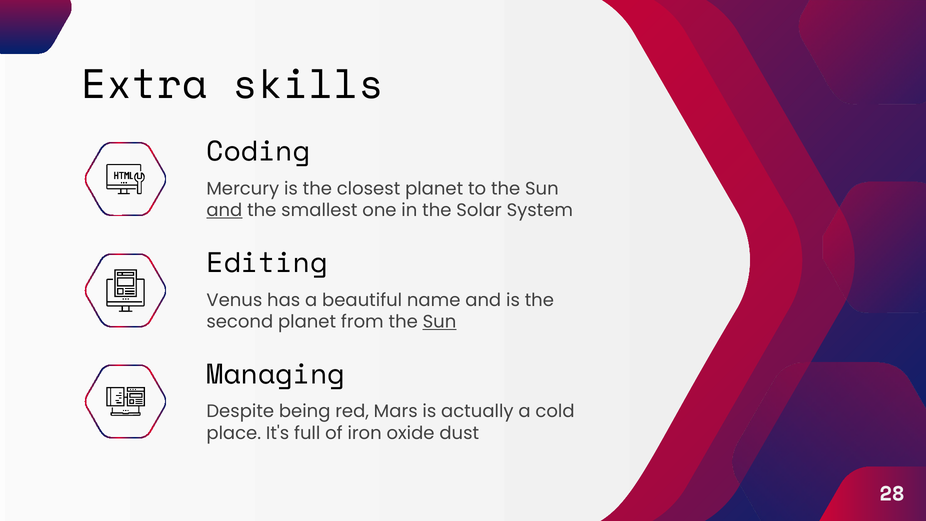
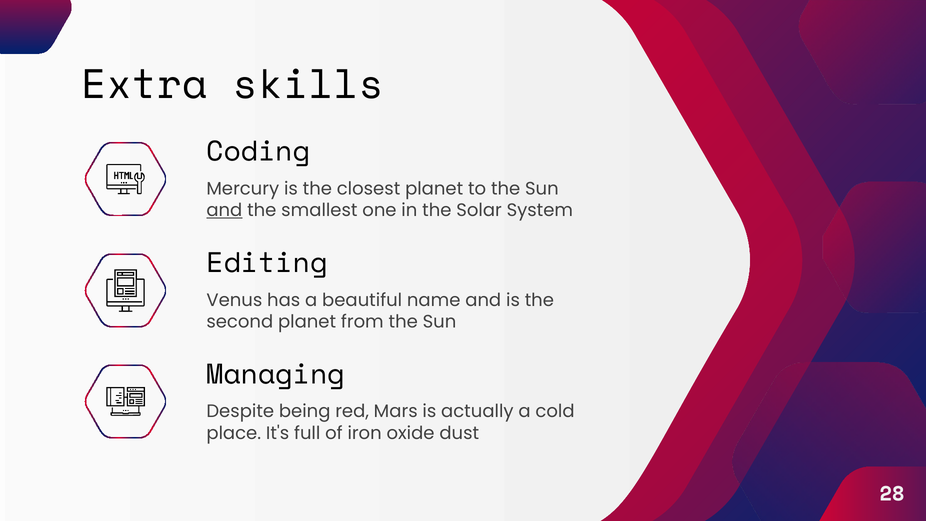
Sun at (439, 322) underline: present -> none
